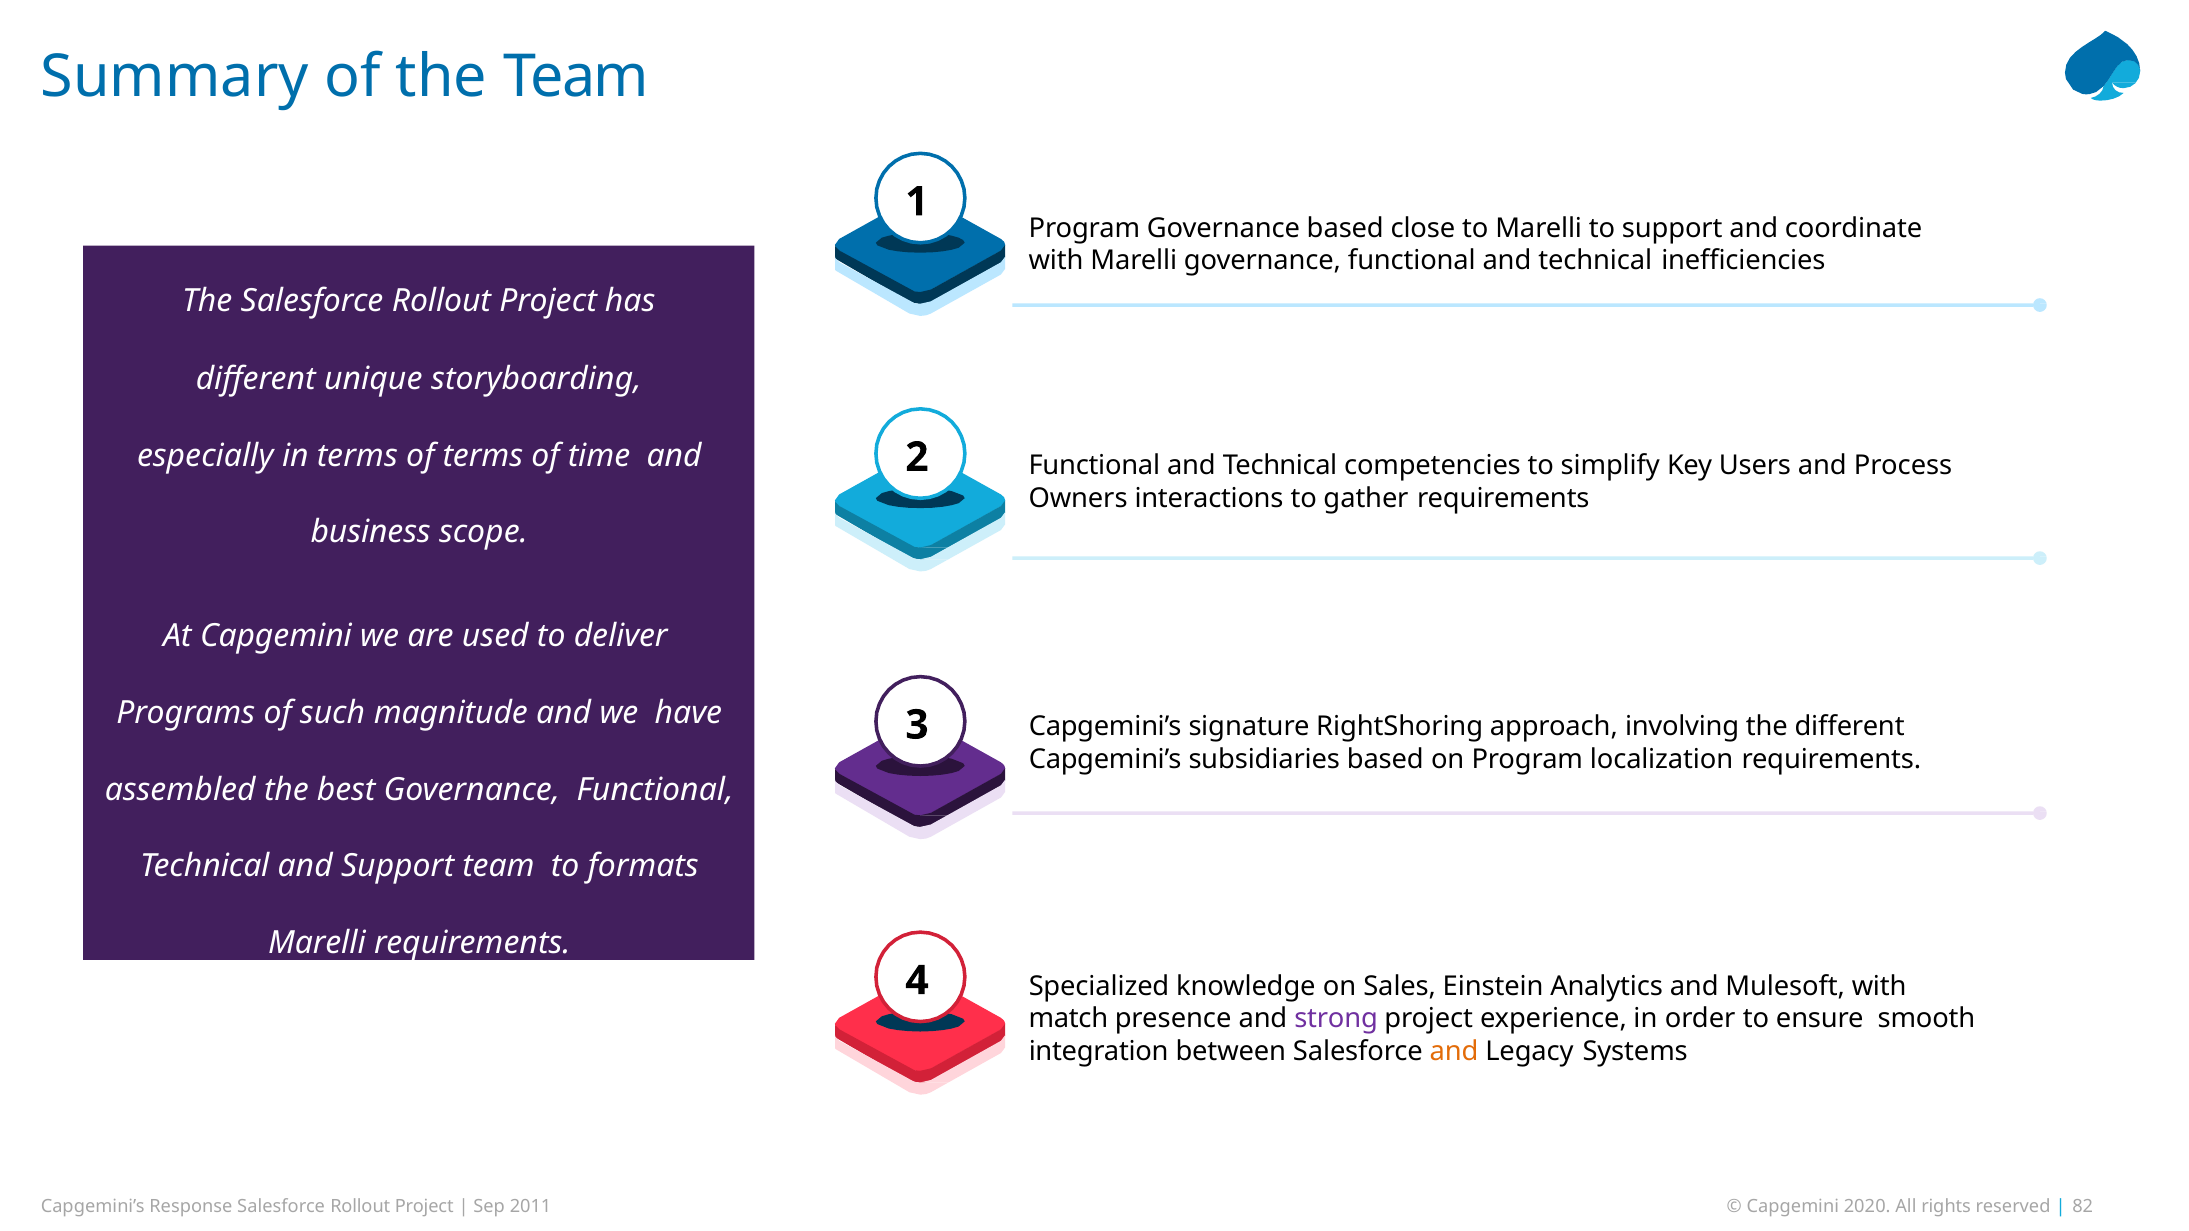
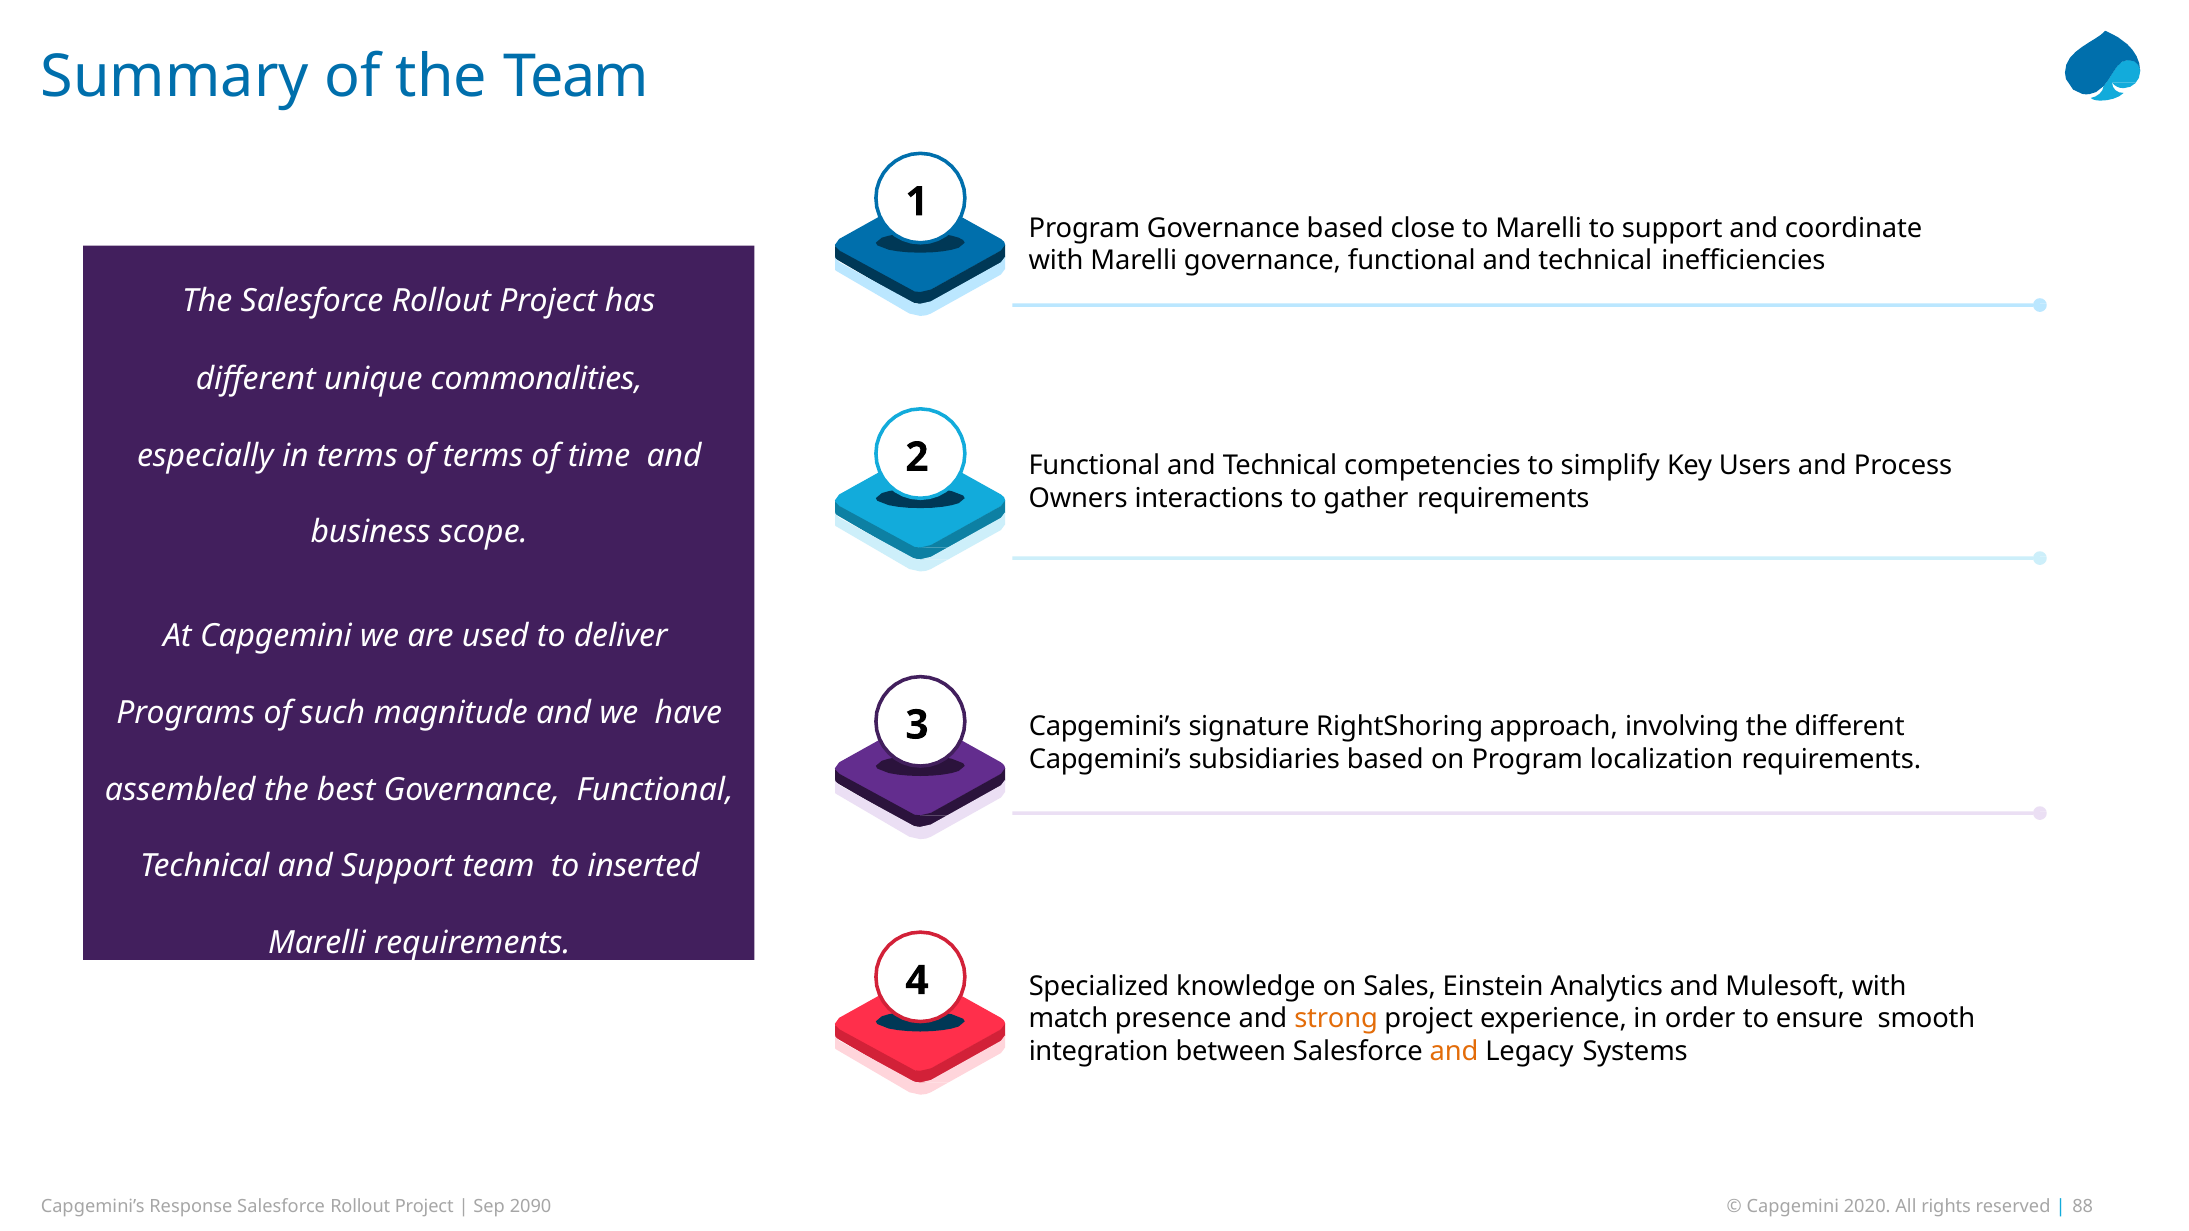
storyboarding: storyboarding -> commonalities
formats: formats -> inserted
strong colour: purple -> orange
2011: 2011 -> 2090
82: 82 -> 88
